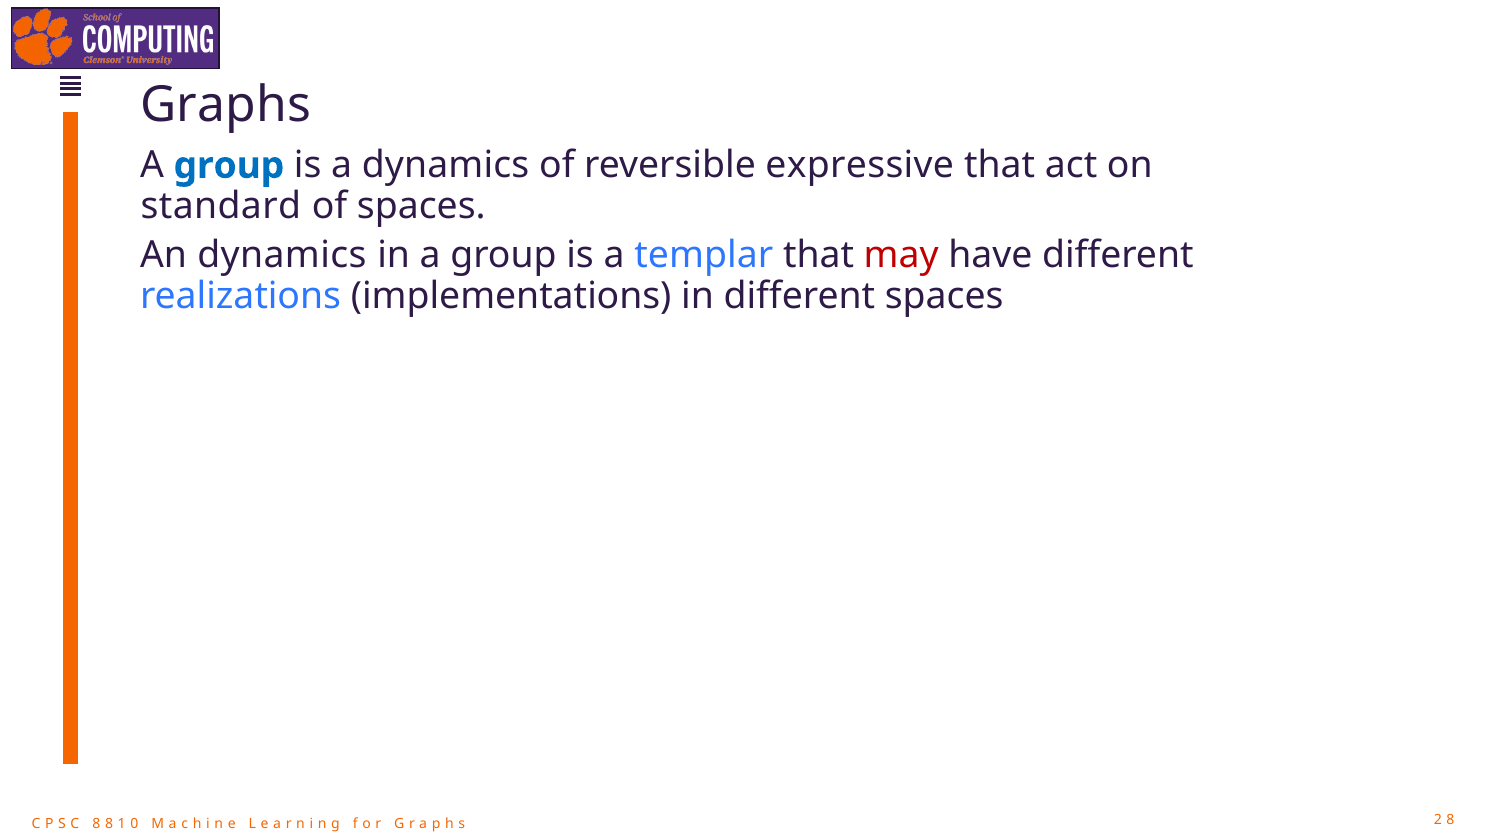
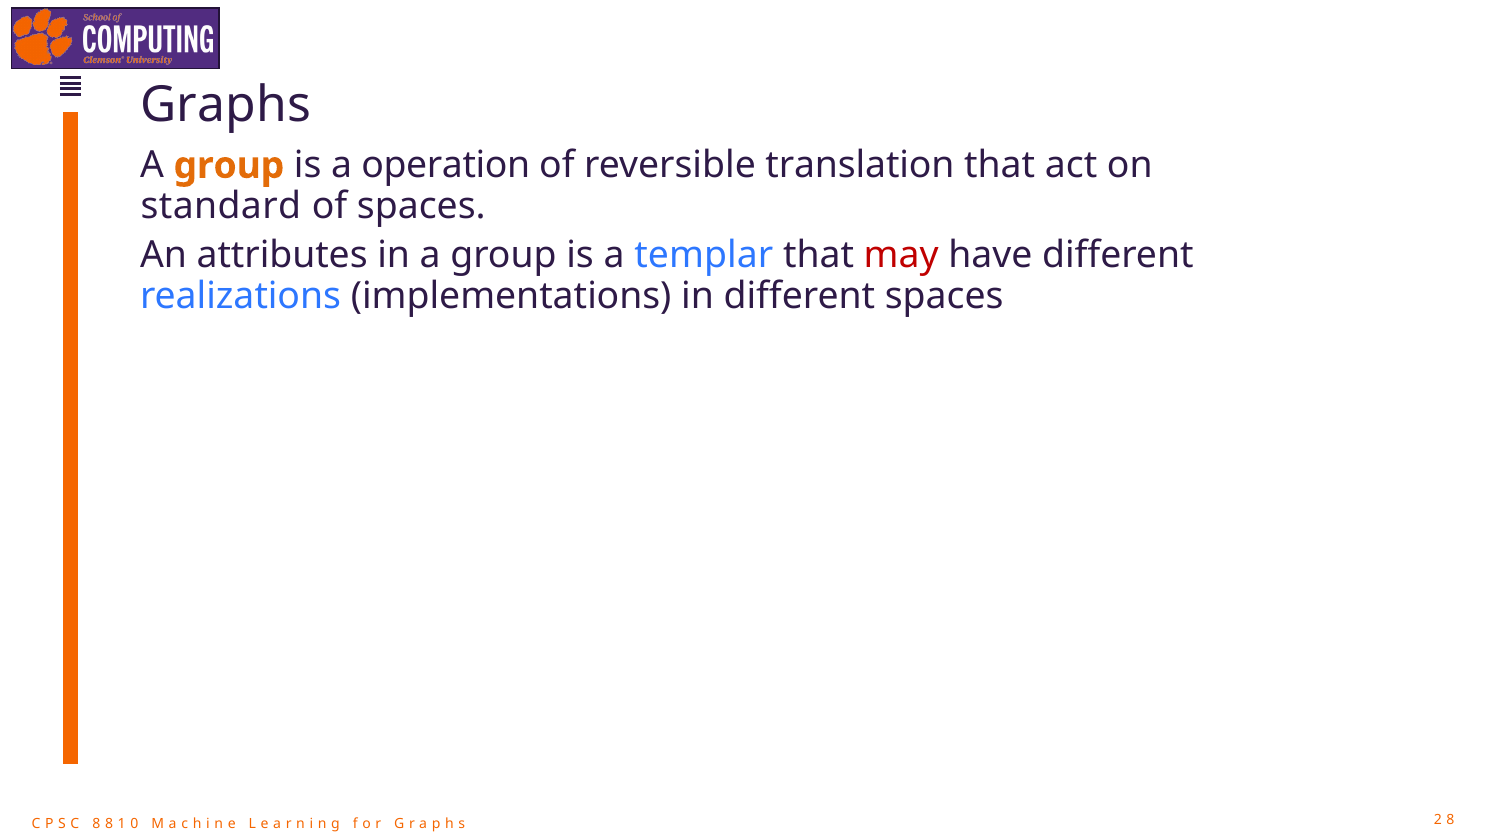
group at (229, 166) colour: blue -> orange
a dynamics: dynamics -> operation
expressive: expressive -> translation
An dynamics: dynamics -> attributes
